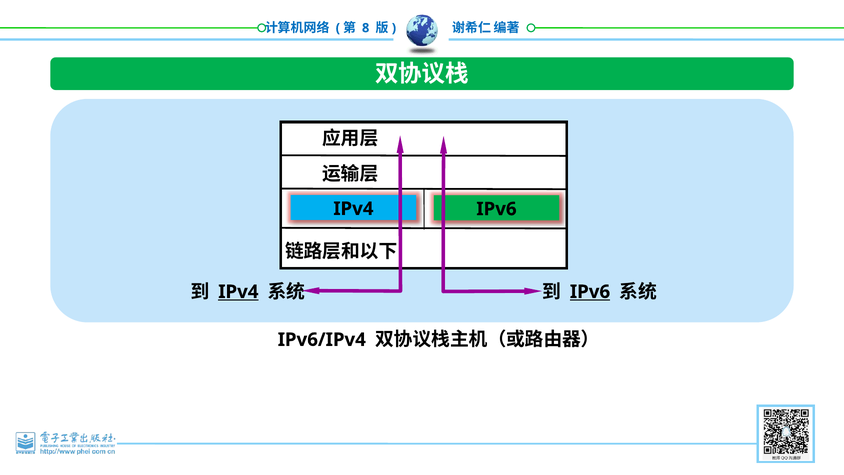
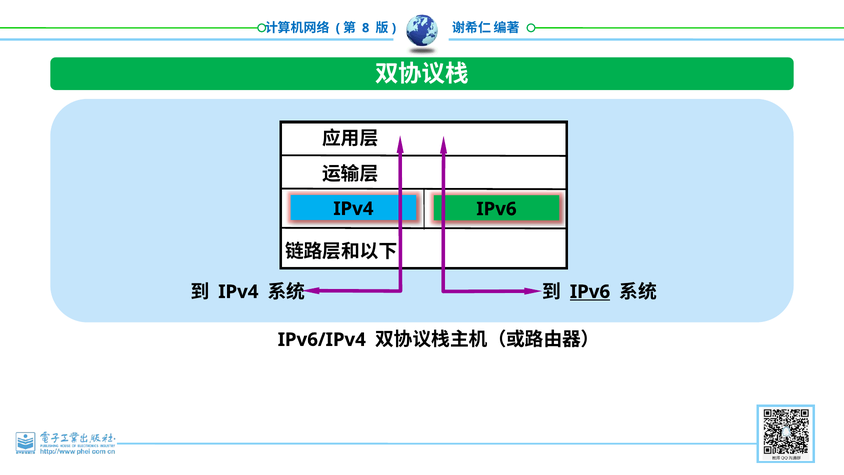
IPv4 at (238, 292) underline: present -> none
